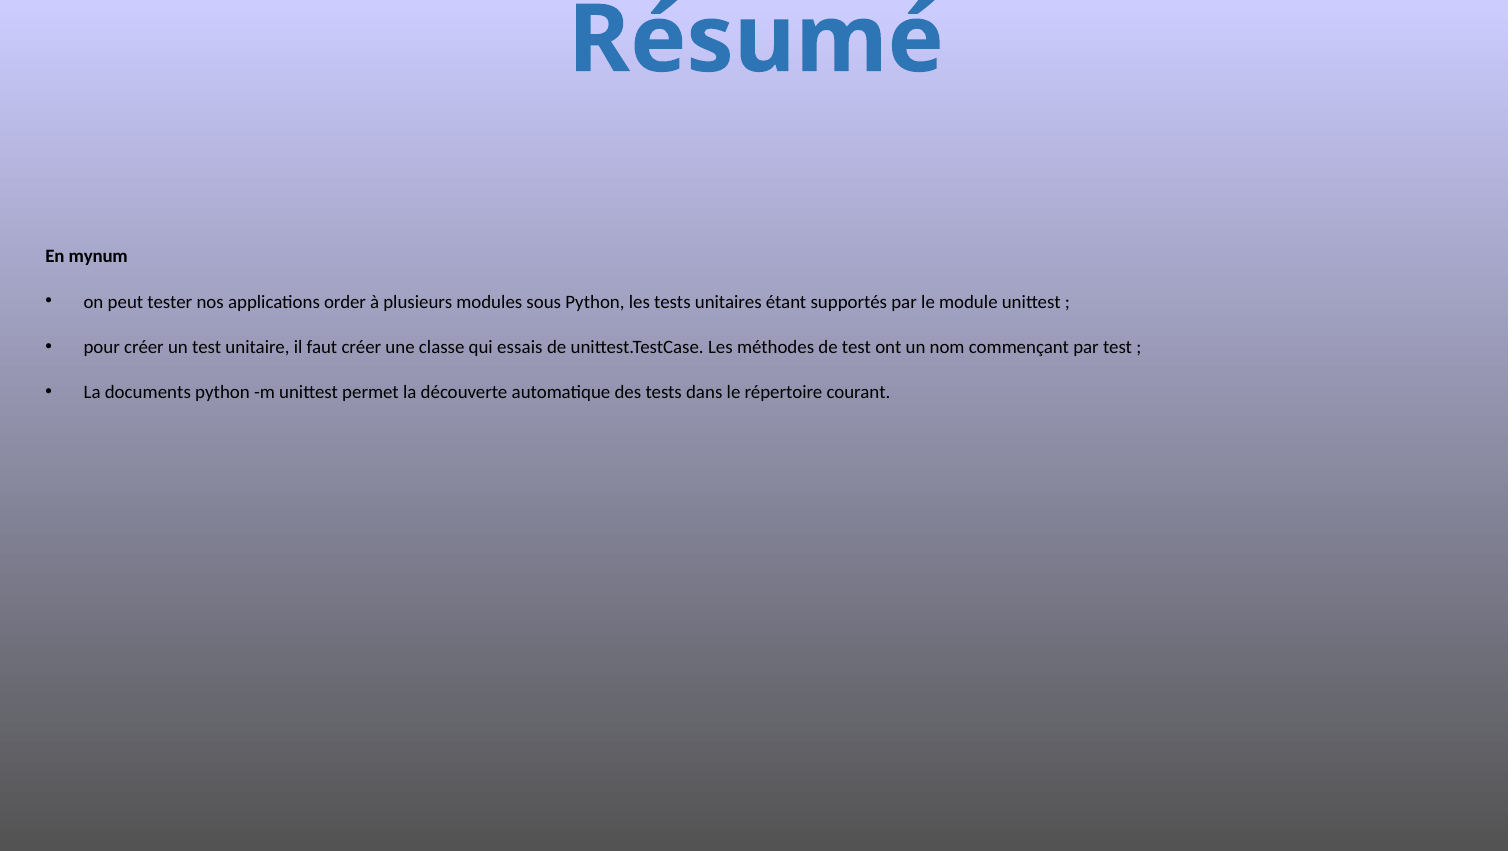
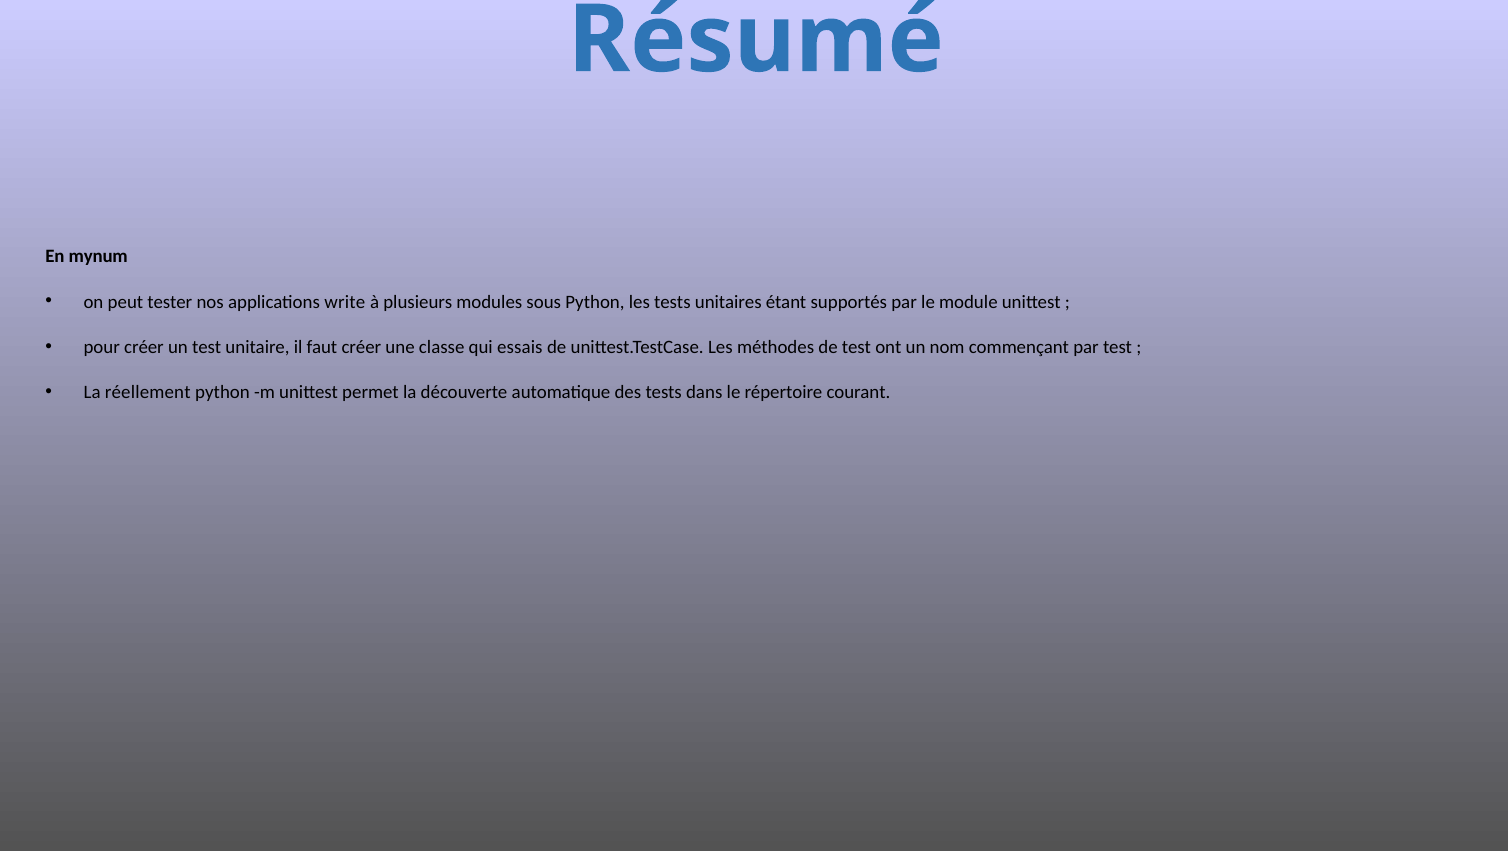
order: order -> write
documents: documents -> réellement
